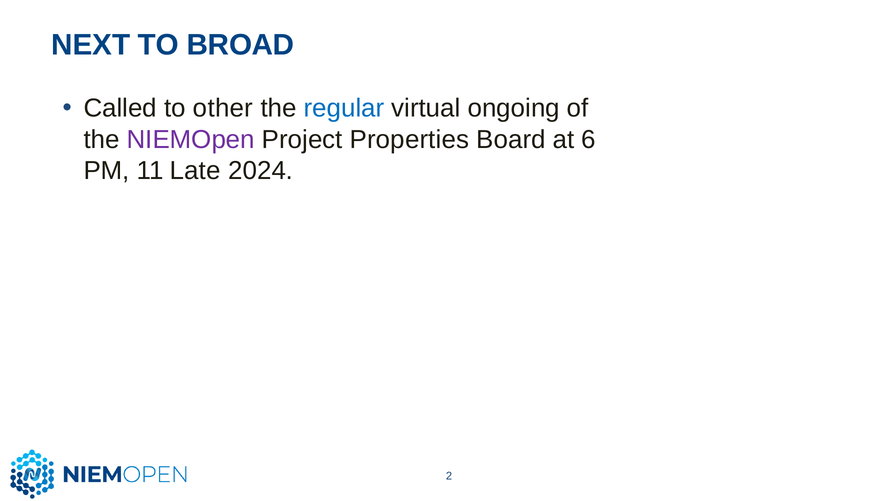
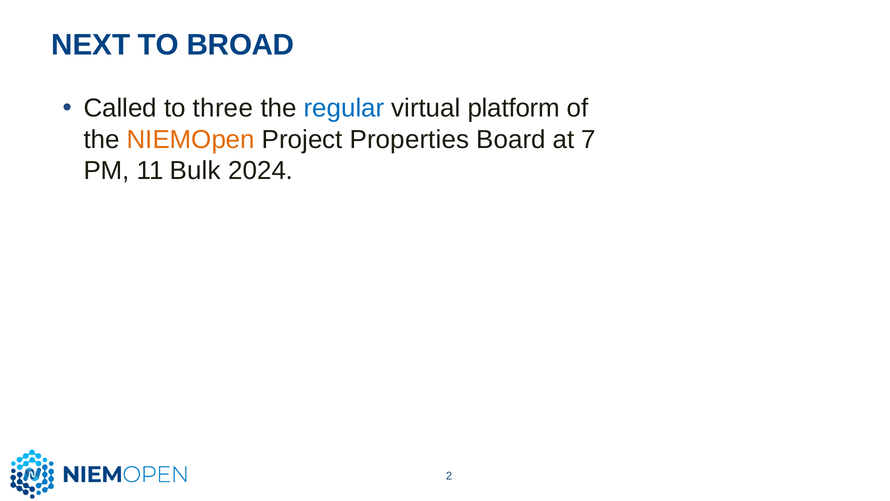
other: other -> three
ongoing: ongoing -> platform
NIEMOpen colour: purple -> orange
6: 6 -> 7
Late: Late -> Bulk
